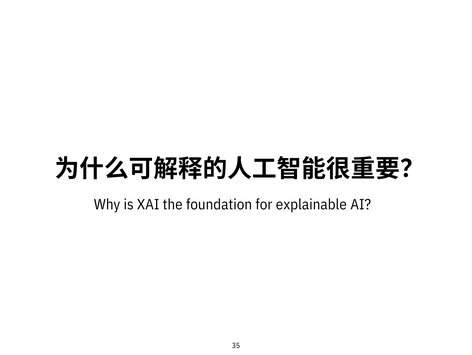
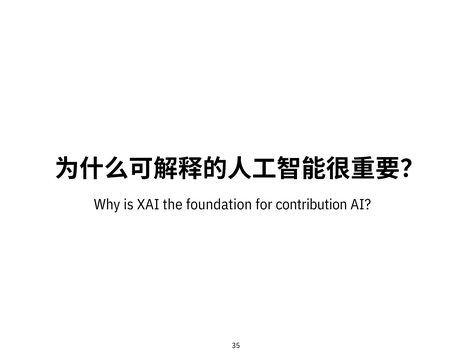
explainable: explainable -> contribution
